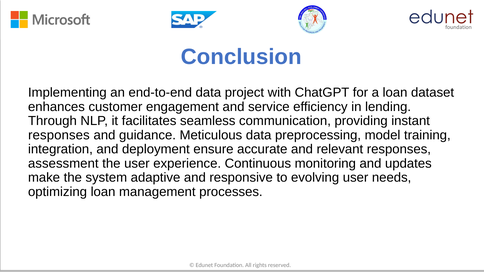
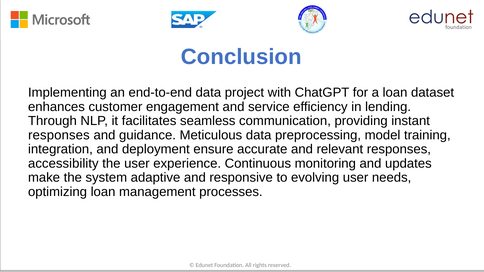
assessment: assessment -> accessibility
